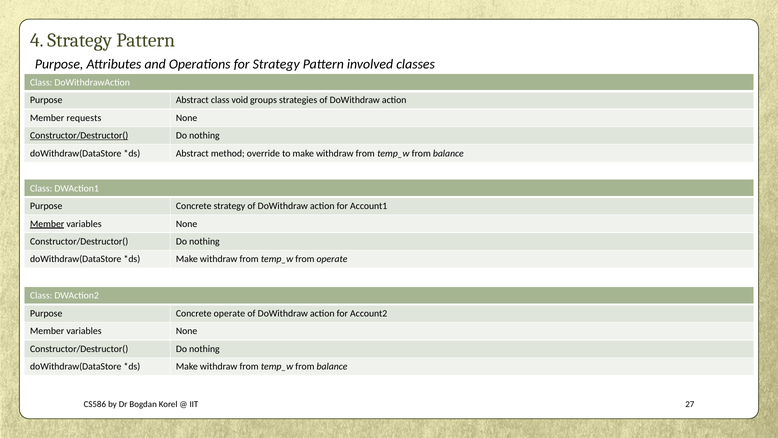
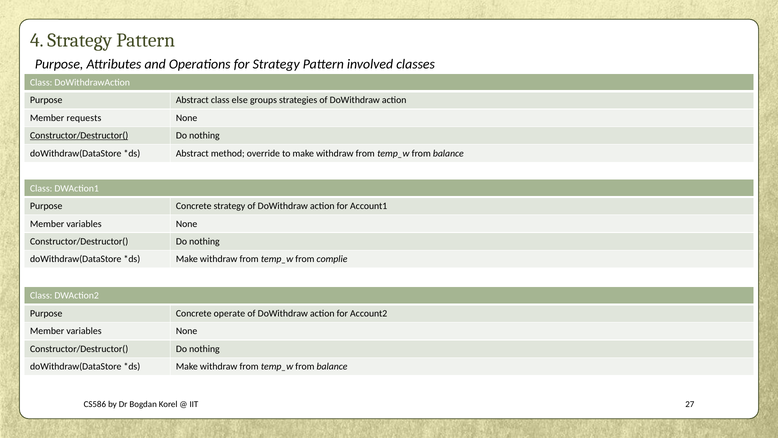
void: void -> else
Member at (47, 224) underline: present -> none
from operate: operate -> complie
